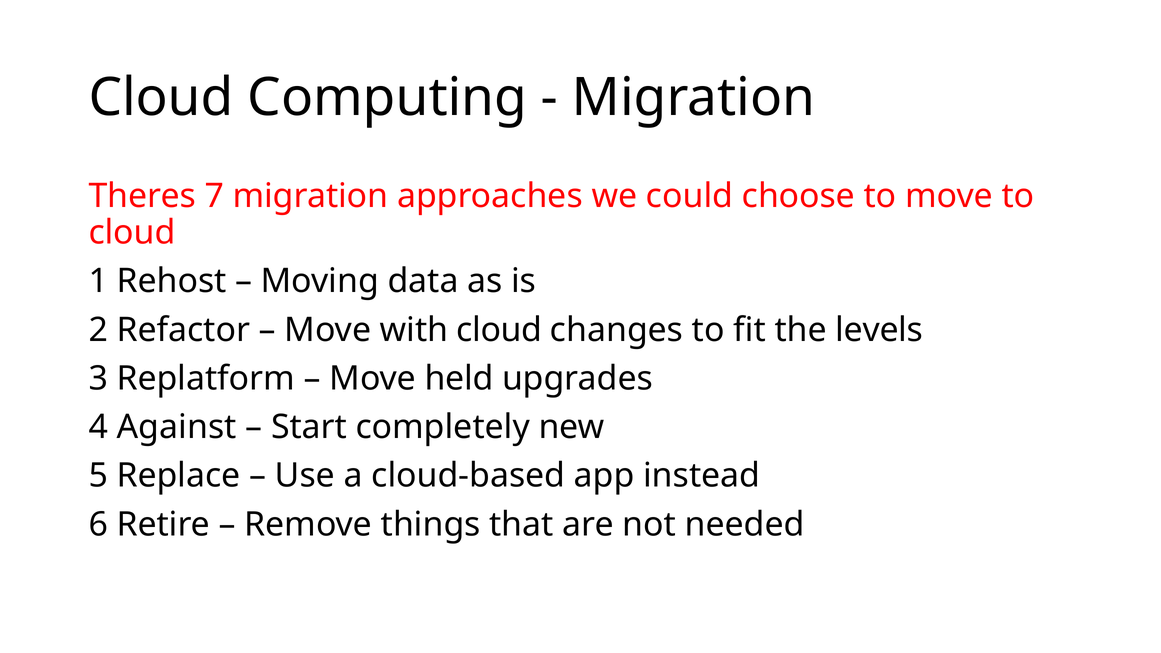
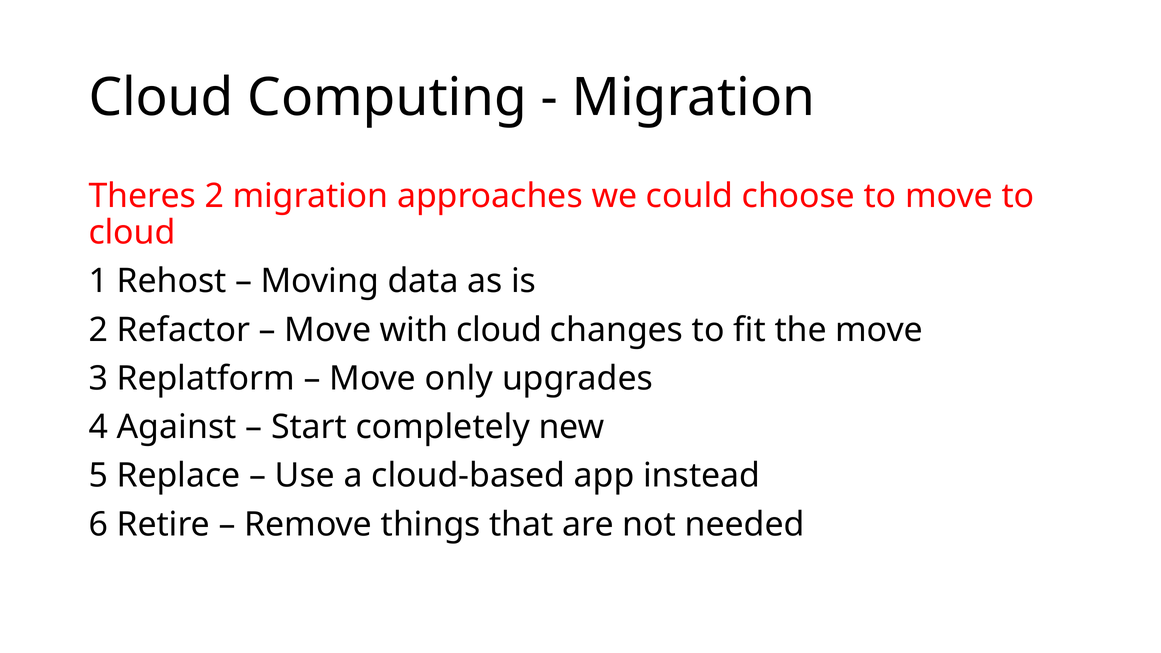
Theres 7: 7 -> 2
the levels: levels -> move
held: held -> only
